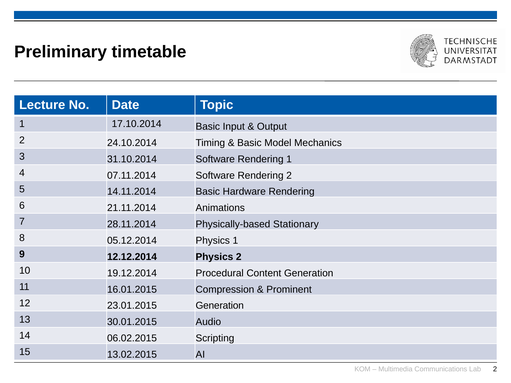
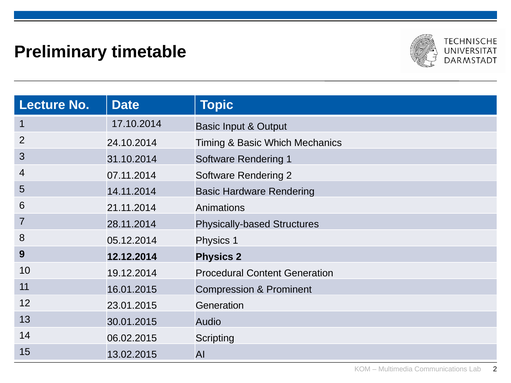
Model: Model -> Which
Stationary: Stationary -> Structures
